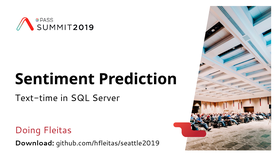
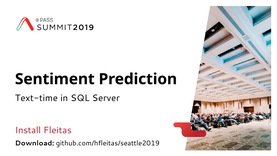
Doing: Doing -> Install
